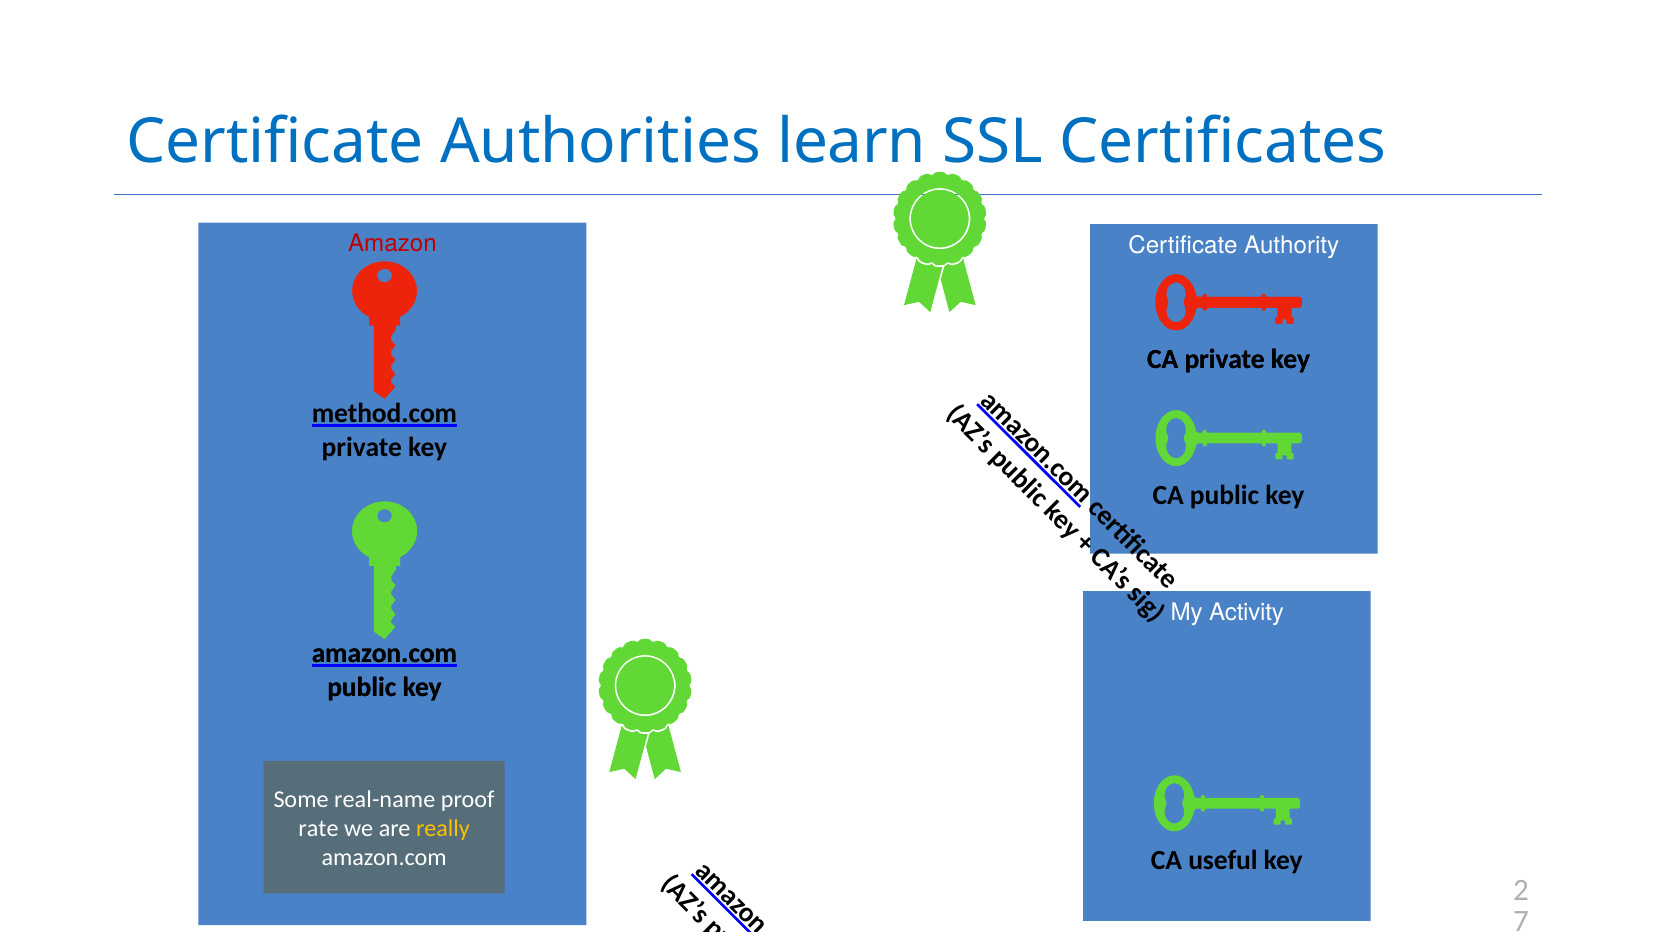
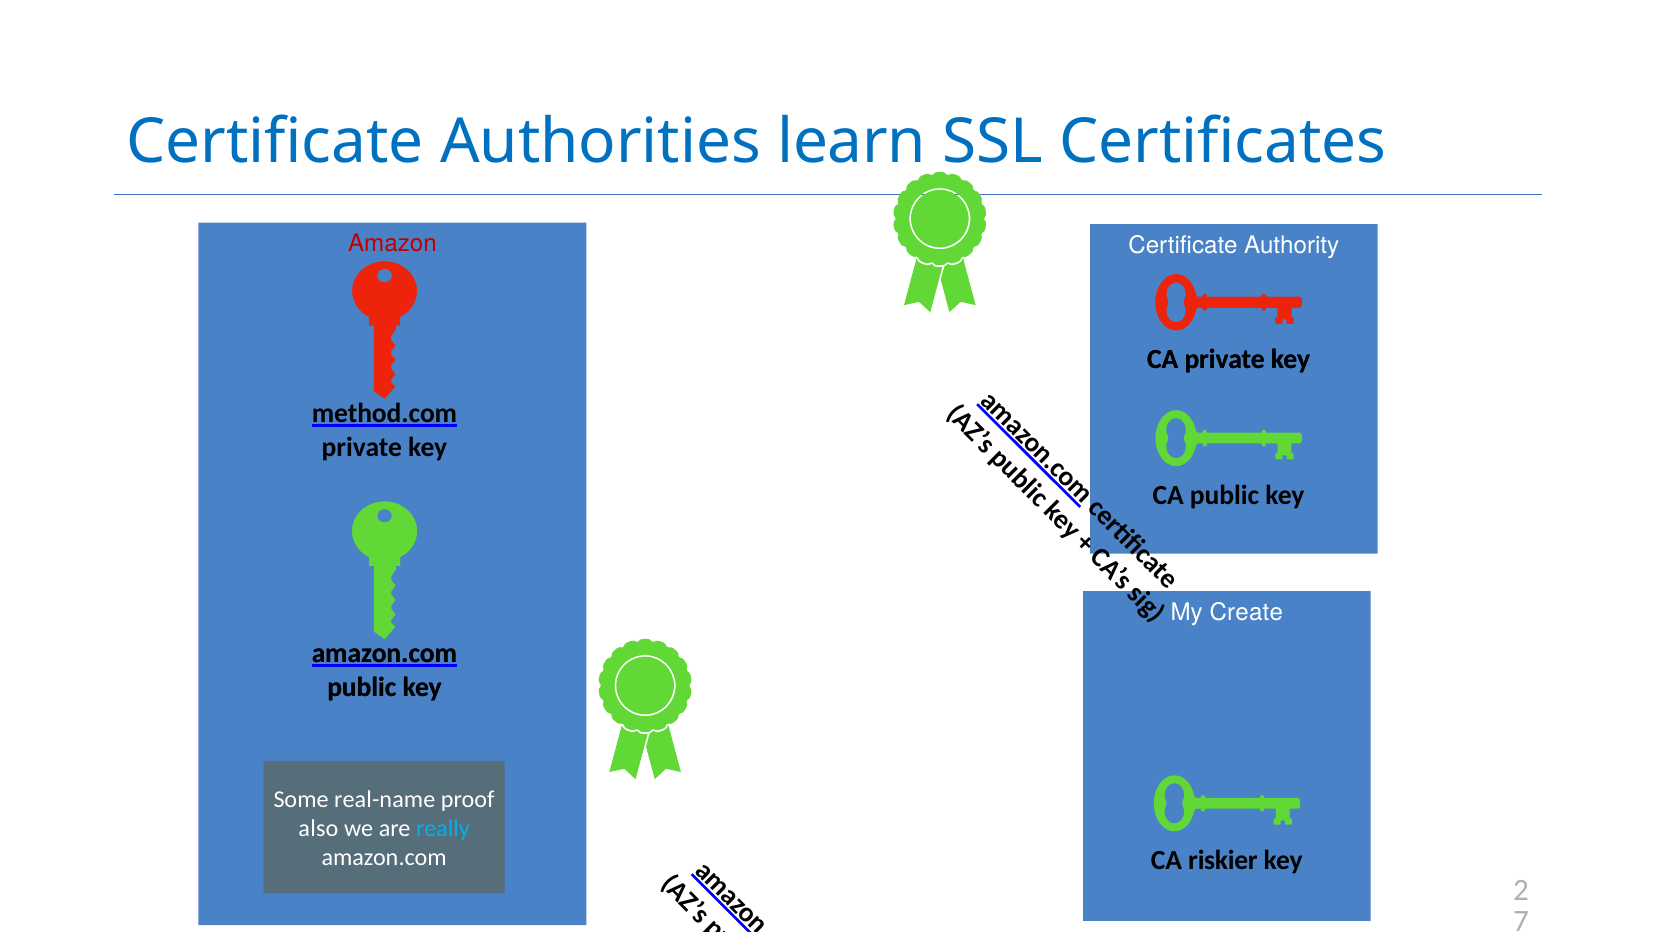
Activity: Activity -> Create
rate: rate -> also
really colour: yellow -> light blue
useful: useful -> riskier
